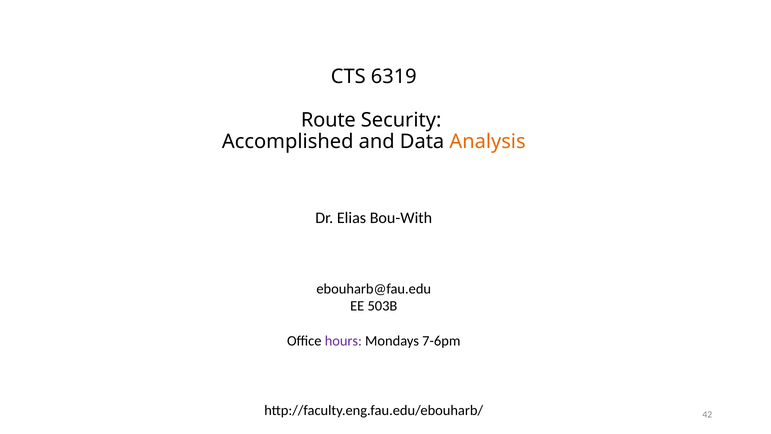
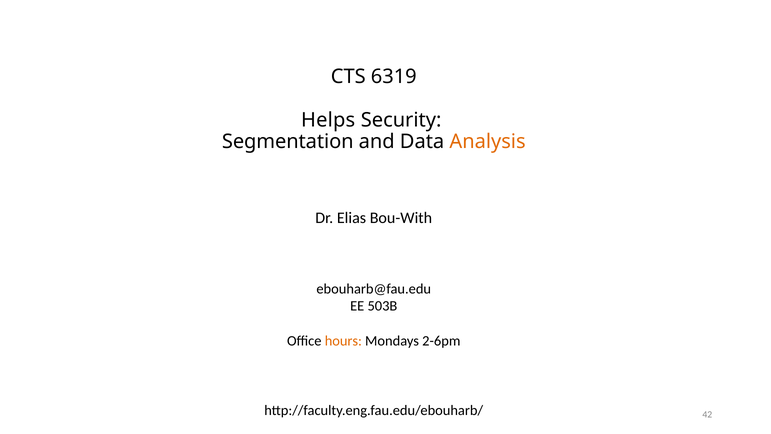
Route: Route -> Helps
Accomplished: Accomplished -> Segmentation
hours colour: purple -> orange
7-6pm: 7-6pm -> 2-6pm
